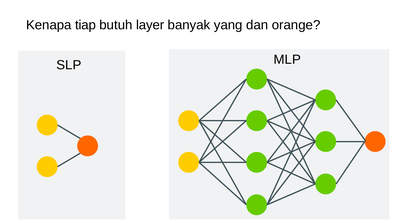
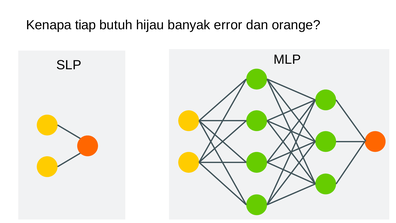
layer: layer -> hijau
yang: yang -> error
